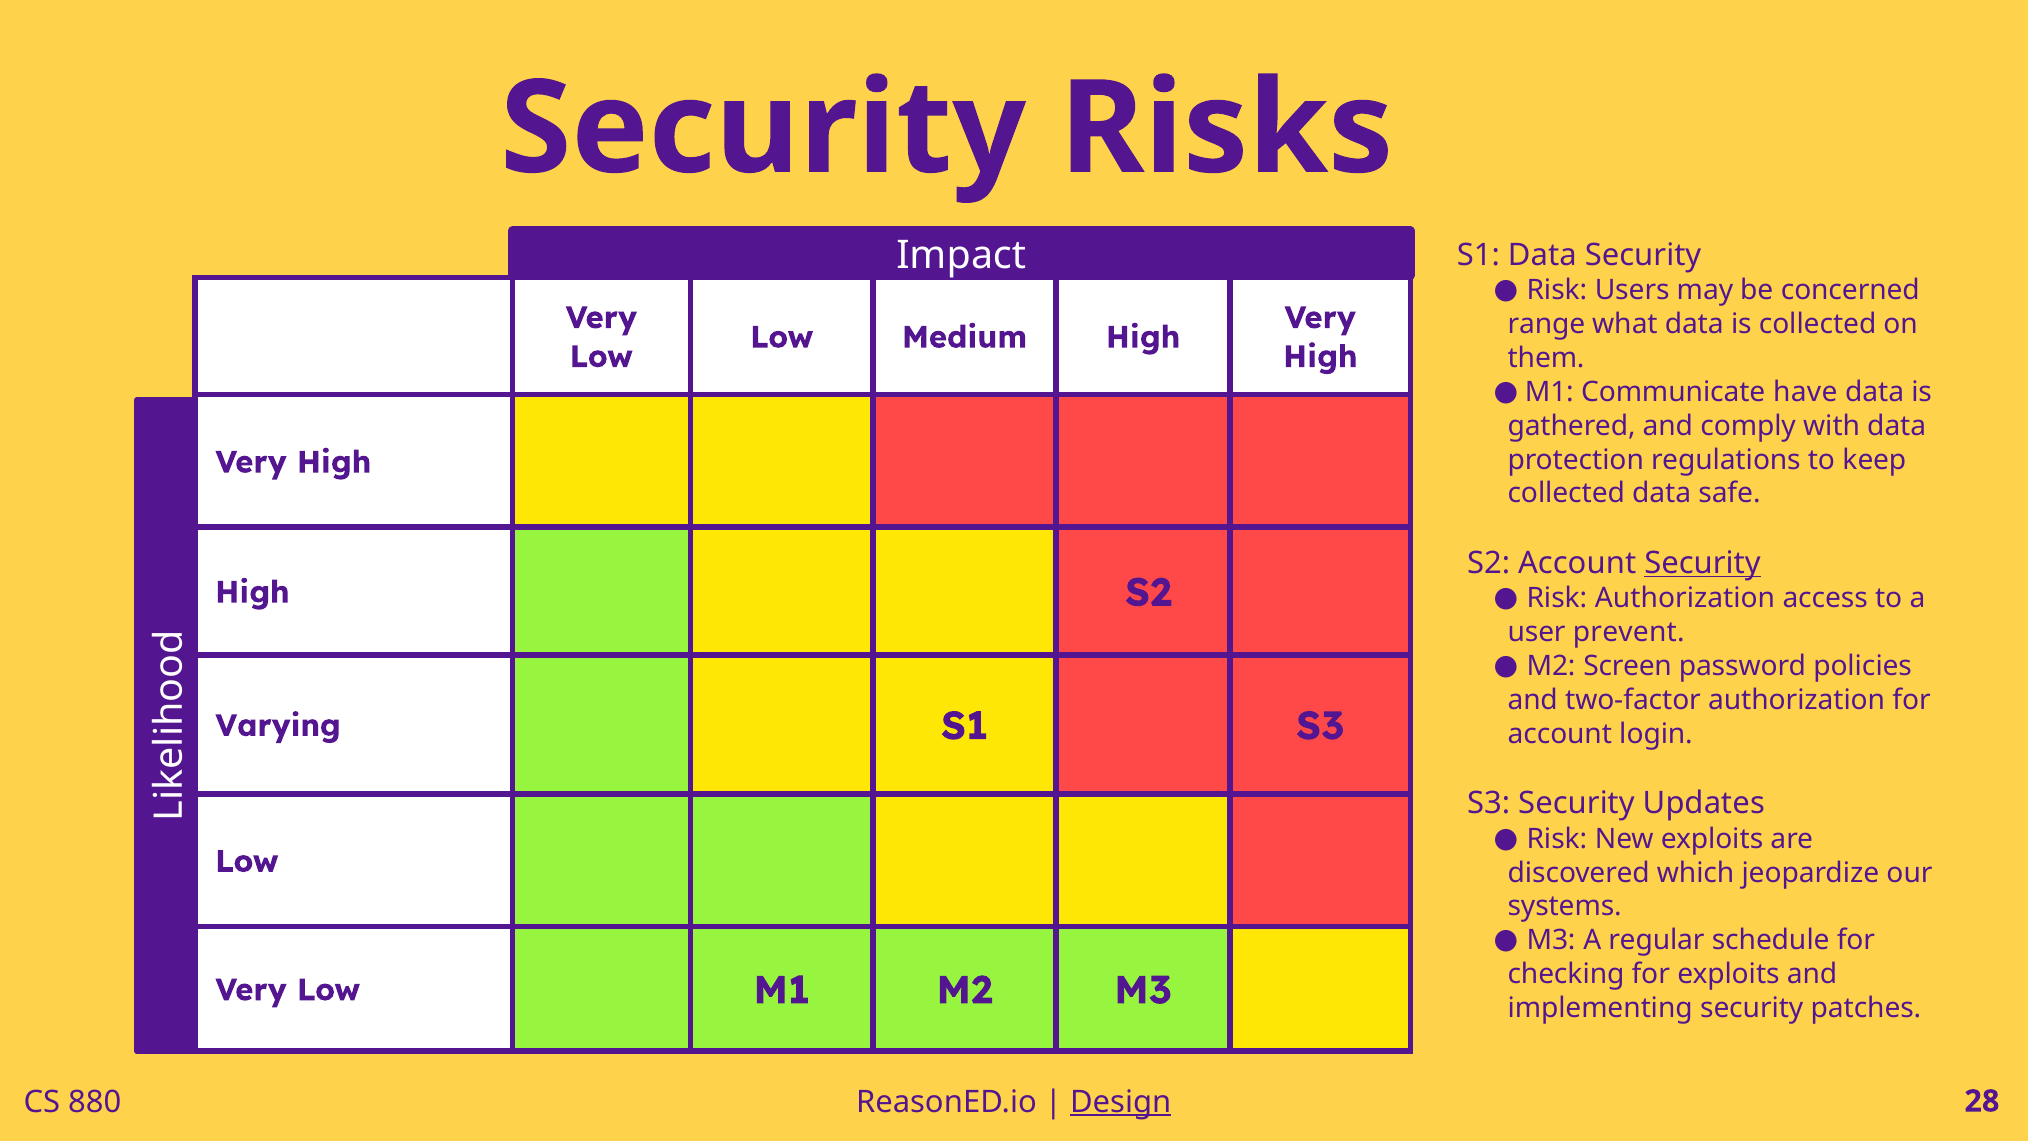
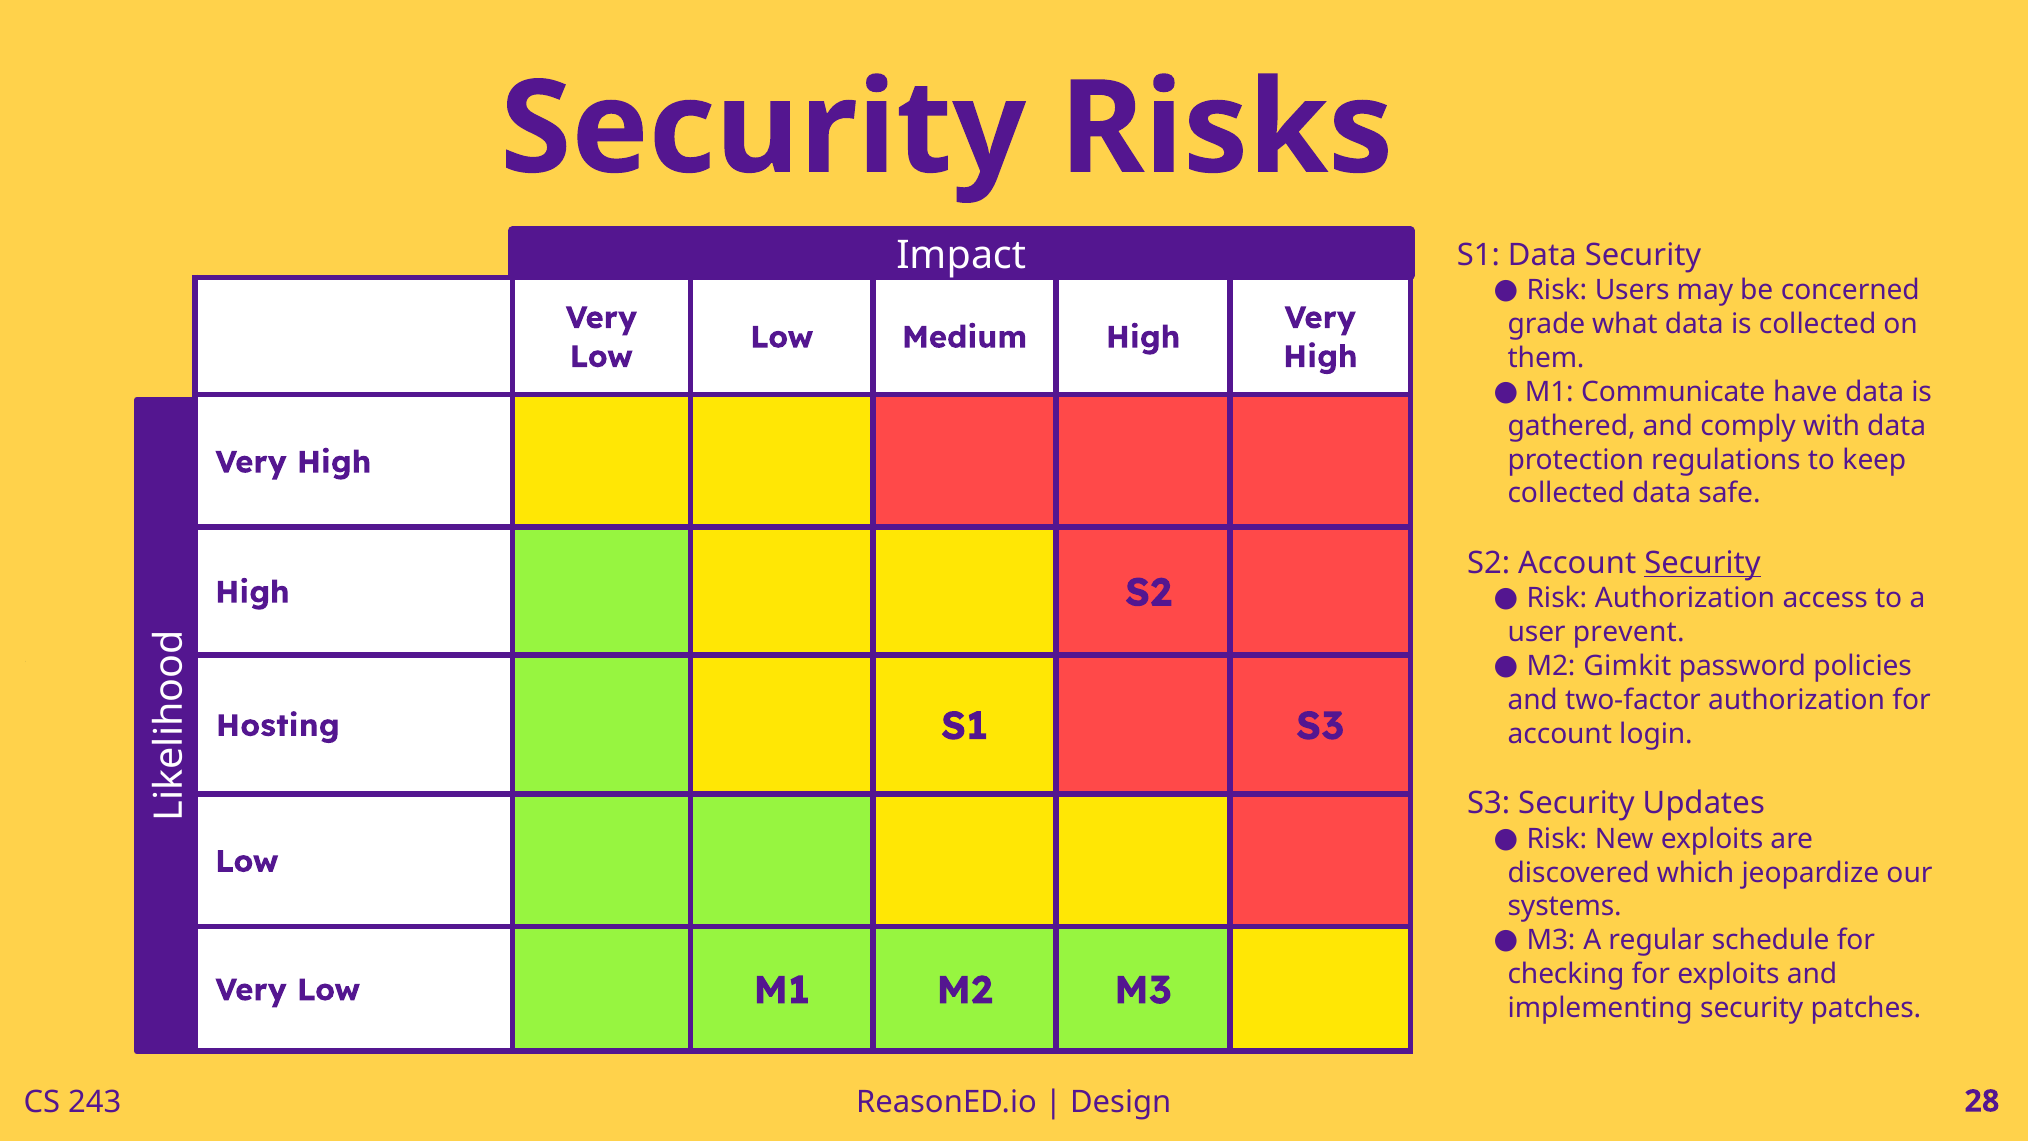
range: range -> grade
Screen: Screen -> Gimkit
Varying: Varying -> Hosting
880: 880 -> 243
Design underline: present -> none
